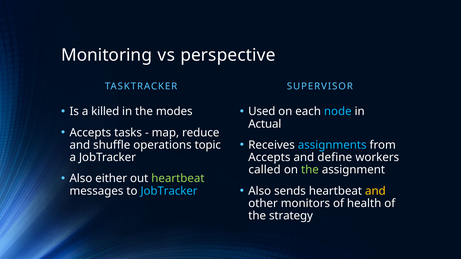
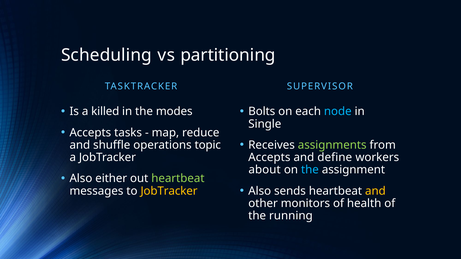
Monitoring: Monitoring -> Scheduling
perspective: perspective -> partitioning
Used: Used -> Bolts
Actual: Actual -> Single
assignments colour: light blue -> light green
called: called -> about
the at (310, 170) colour: light green -> light blue
JobTracker at (169, 191) colour: light blue -> yellow
strategy: strategy -> running
